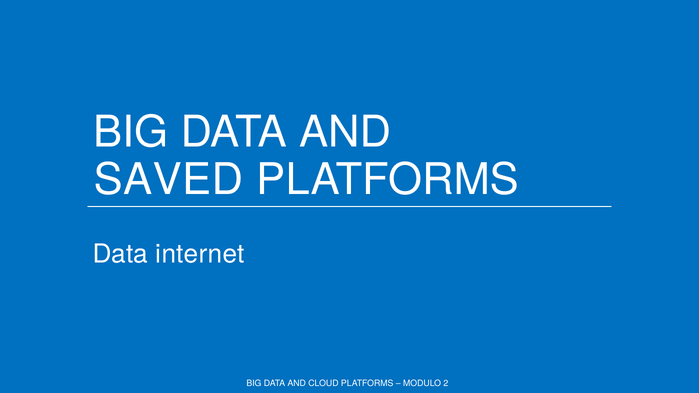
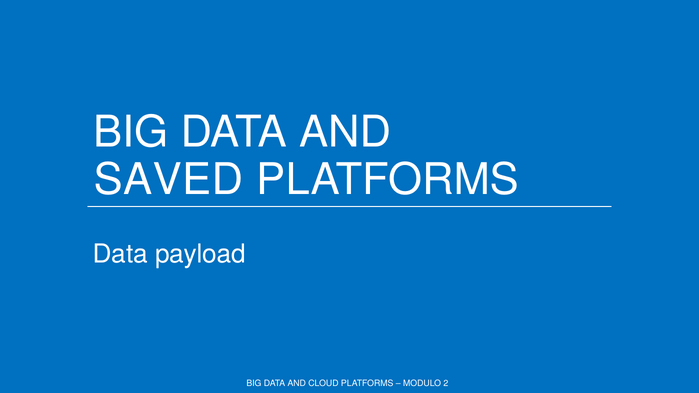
internet: internet -> payload
